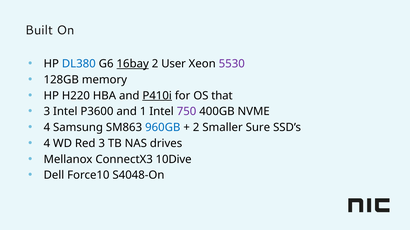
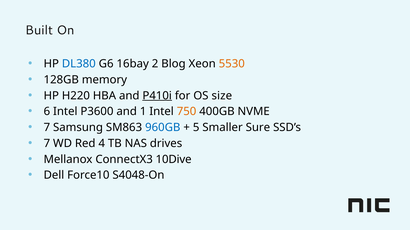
16bay underline: present -> none
User: User -> Blog
5530 colour: purple -> orange
that: that -> size
3 at (47, 112): 3 -> 6
750 colour: purple -> orange
4 at (47, 128): 4 -> 7
2 at (196, 128): 2 -> 5
4 at (47, 144): 4 -> 7
Red 3: 3 -> 4
